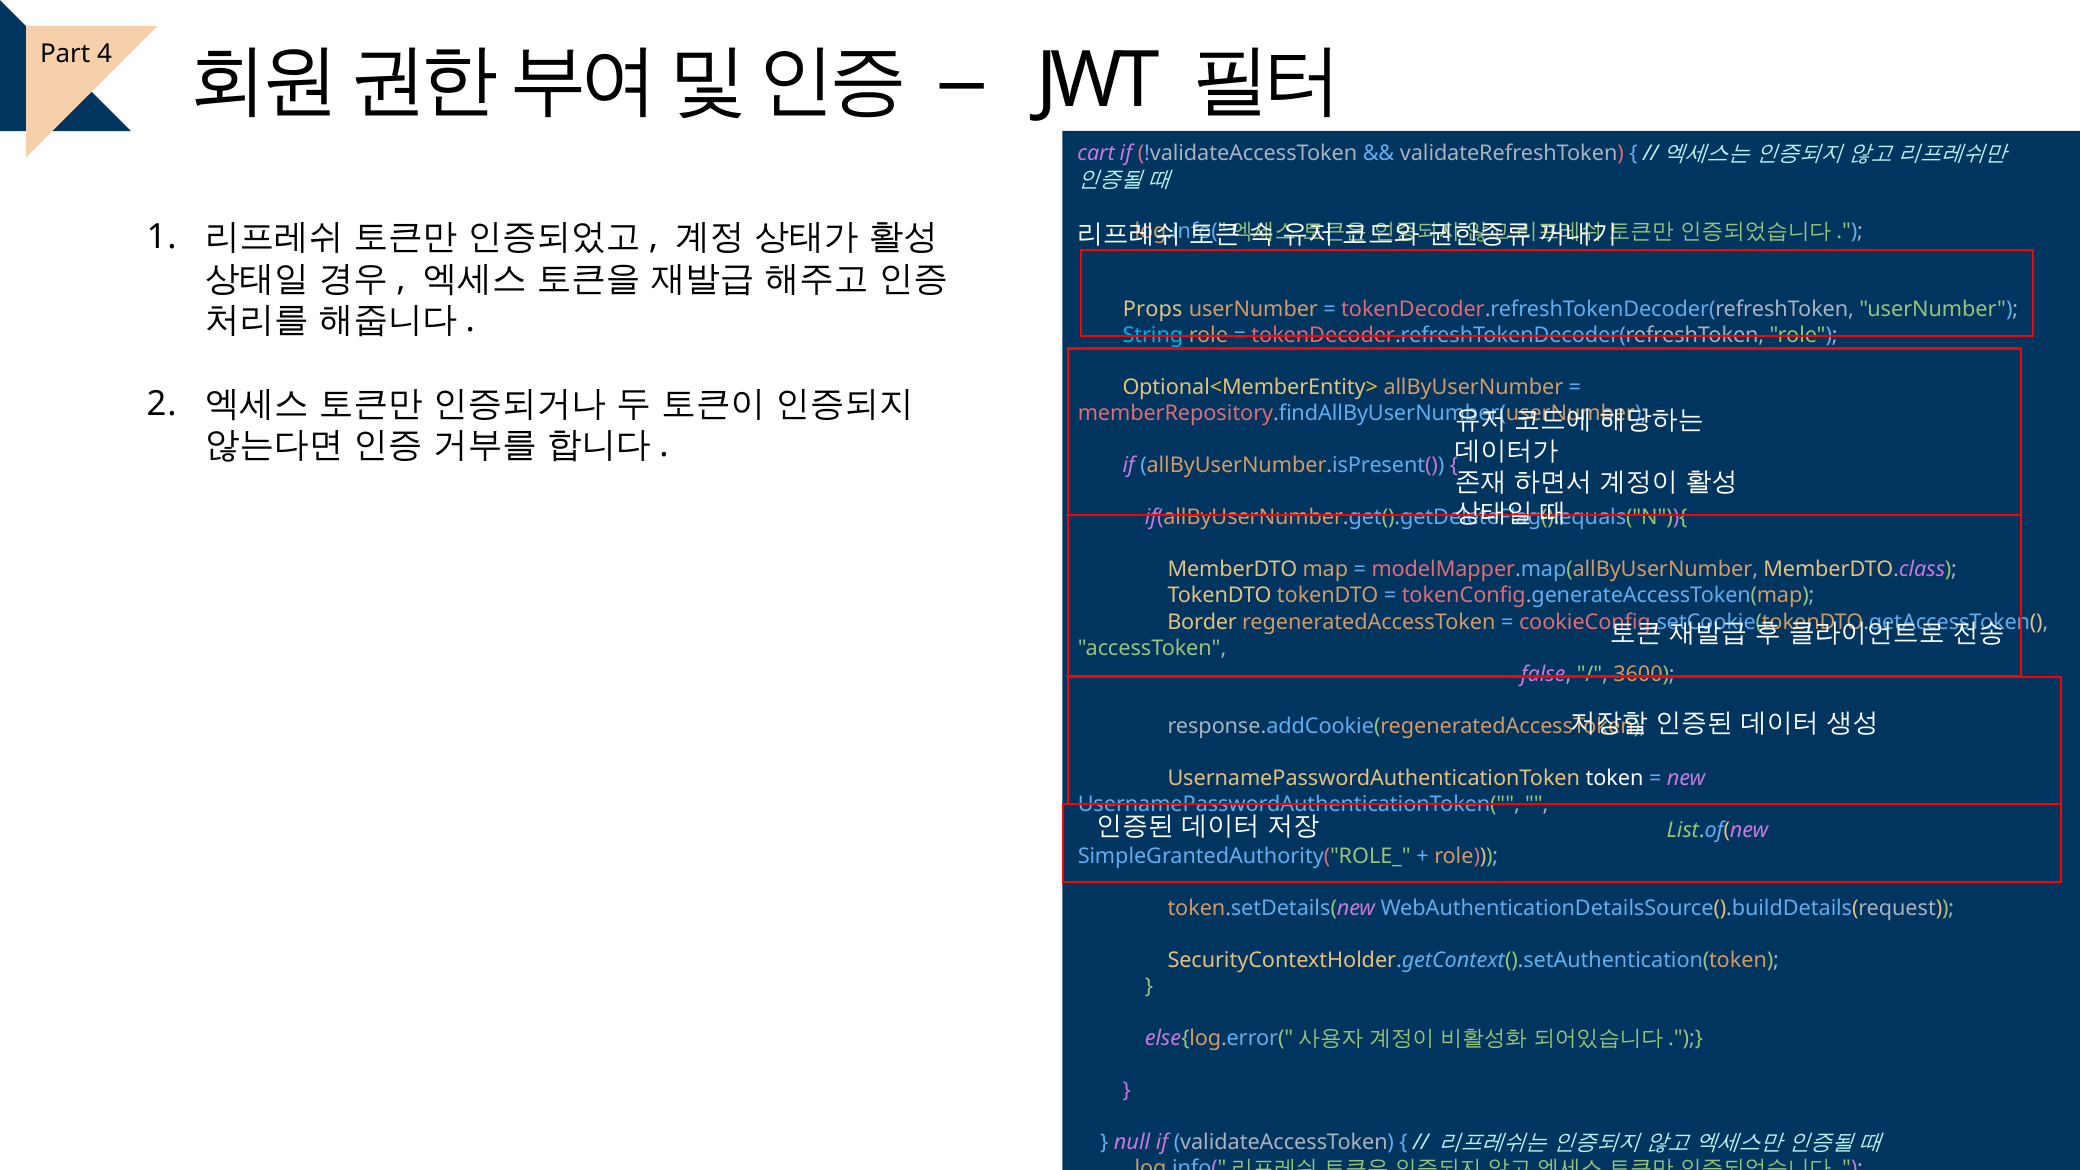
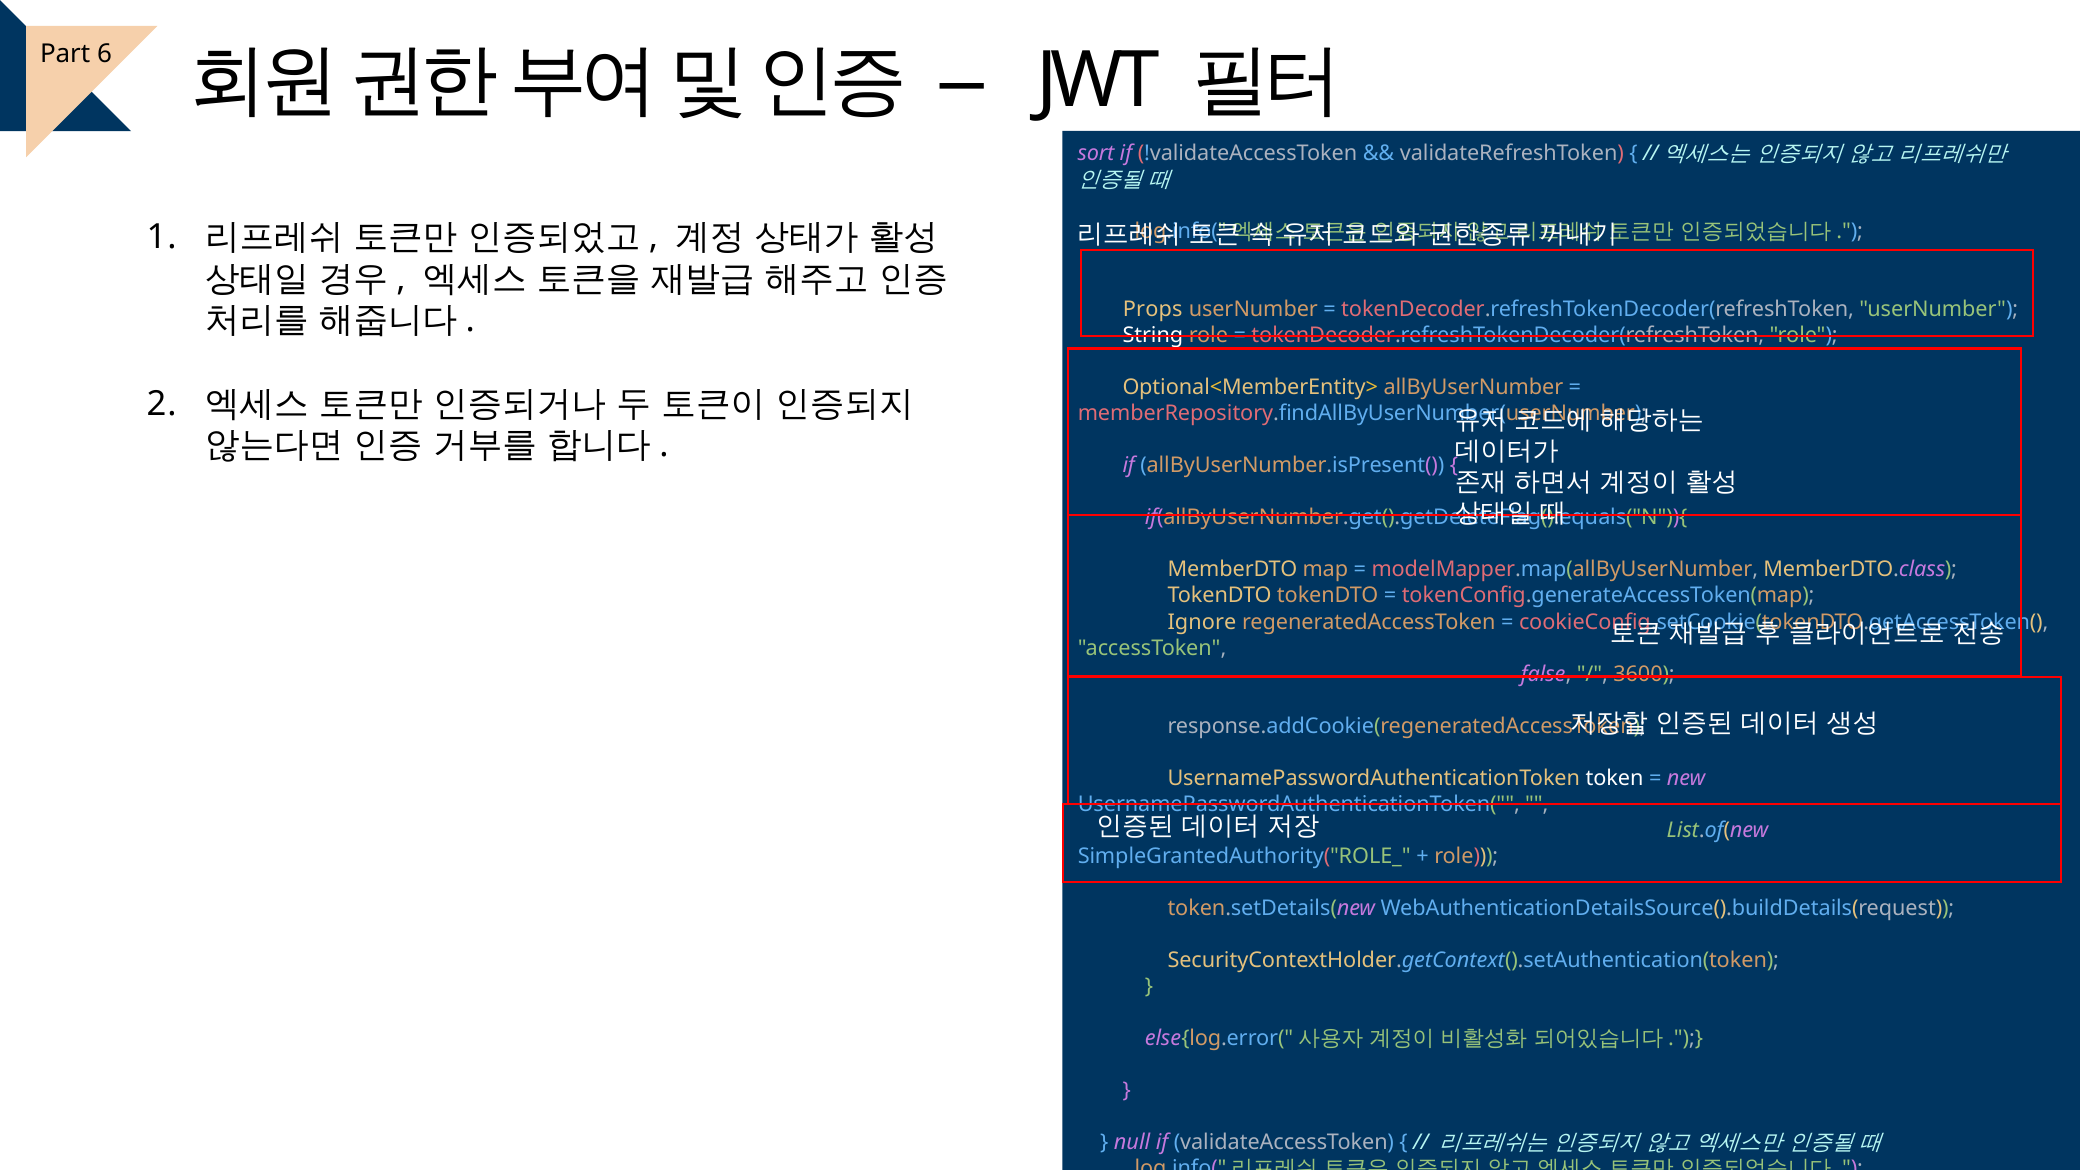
4: 4 -> 6
cart: cart -> sort
String colour: light blue -> white
Border: Border -> Ignore
